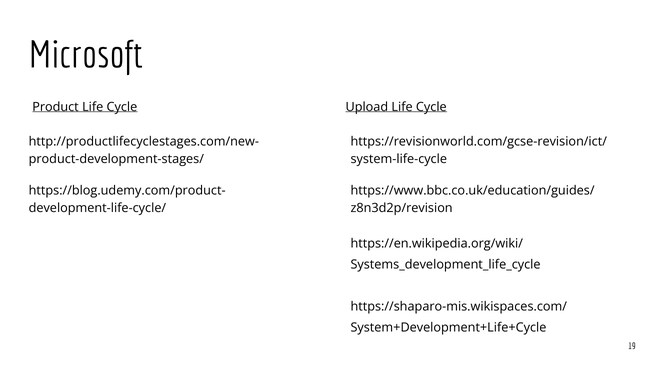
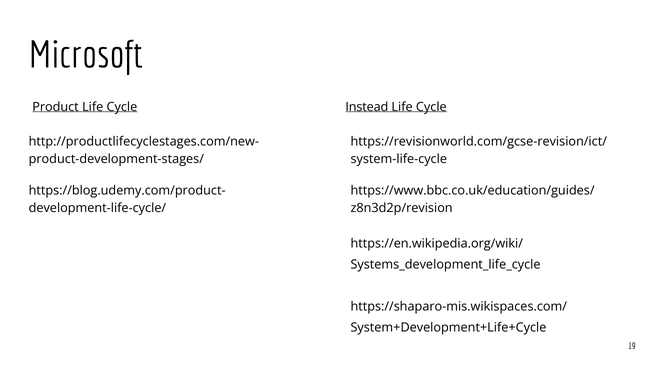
Upload: Upload -> Instead
